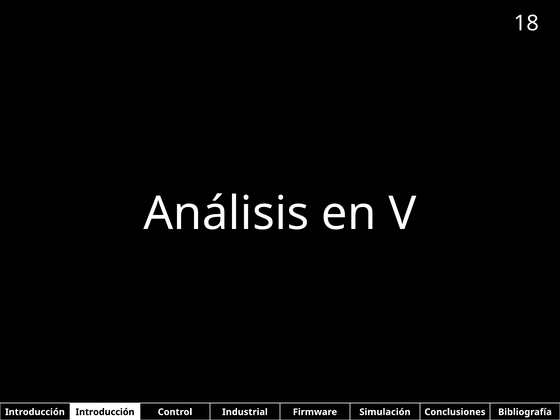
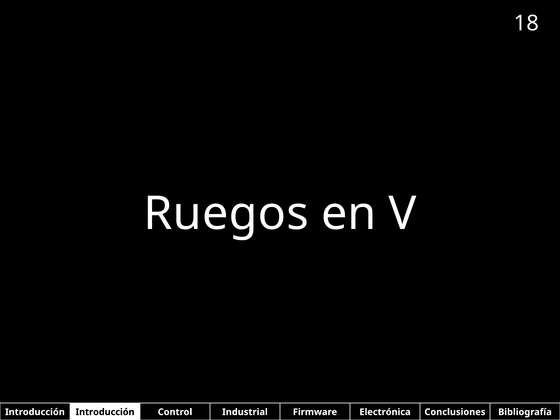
Análisis: Análisis -> Ruegos
Simulación: Simulación -> Electrónica
